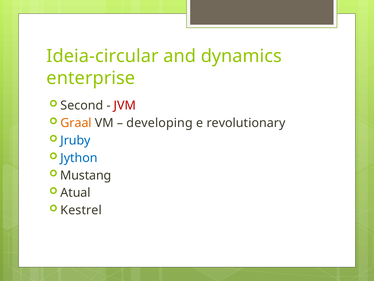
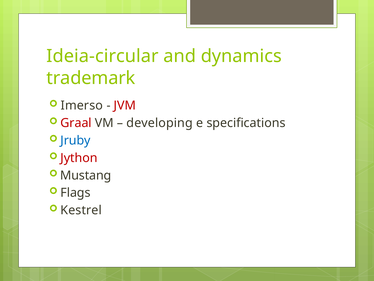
enterprise: enterprise -> trademark
Second: Second -> Imerso
Graal colour: orange -> red
revolutionary: revolutionary -> specifications
Jython colour: blue -> red
Atual: Atual -> Flags
